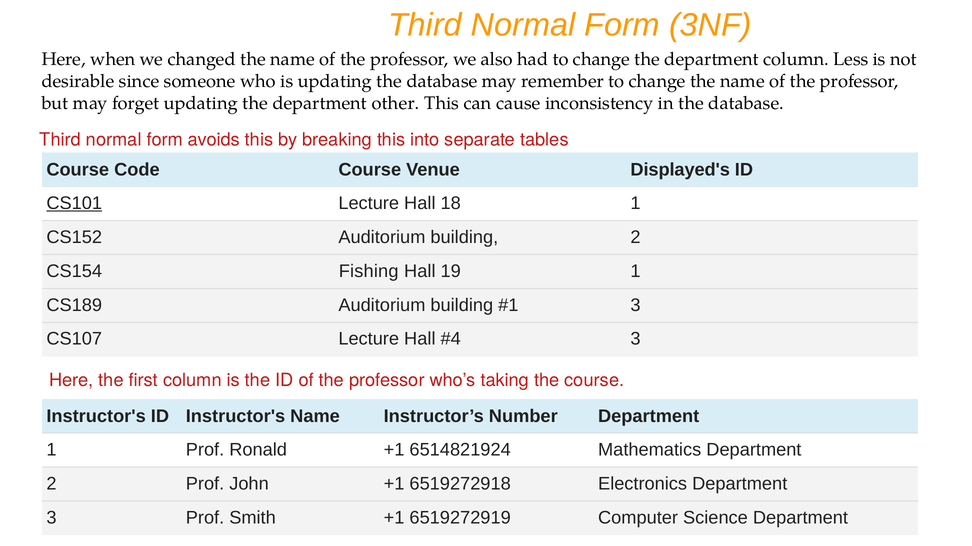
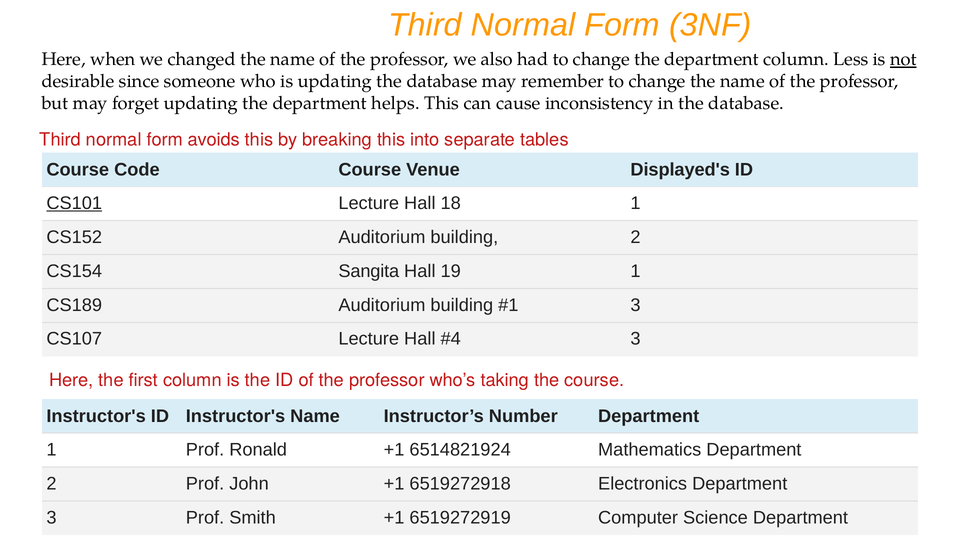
not underline: none -> present
other: other -> helps
Fishing: Fishing -> Sangita
